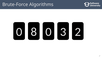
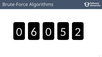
8: 8 -> 6
3: 3 -> 5
